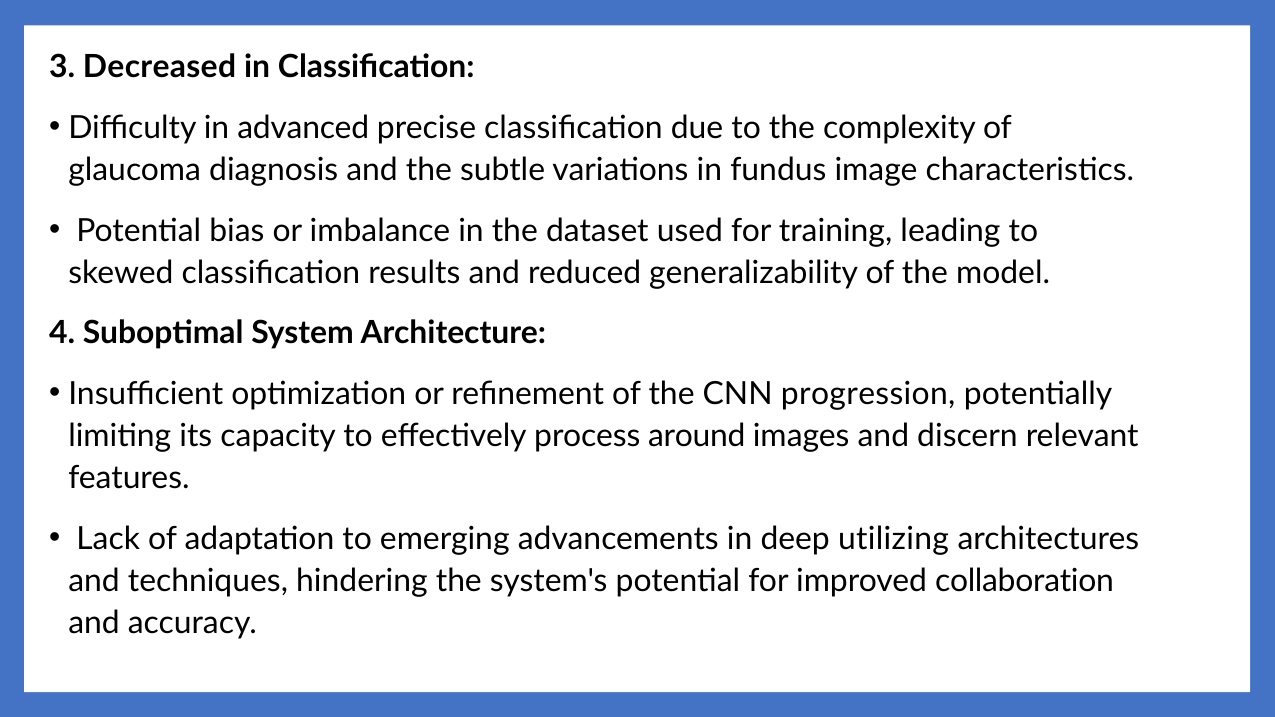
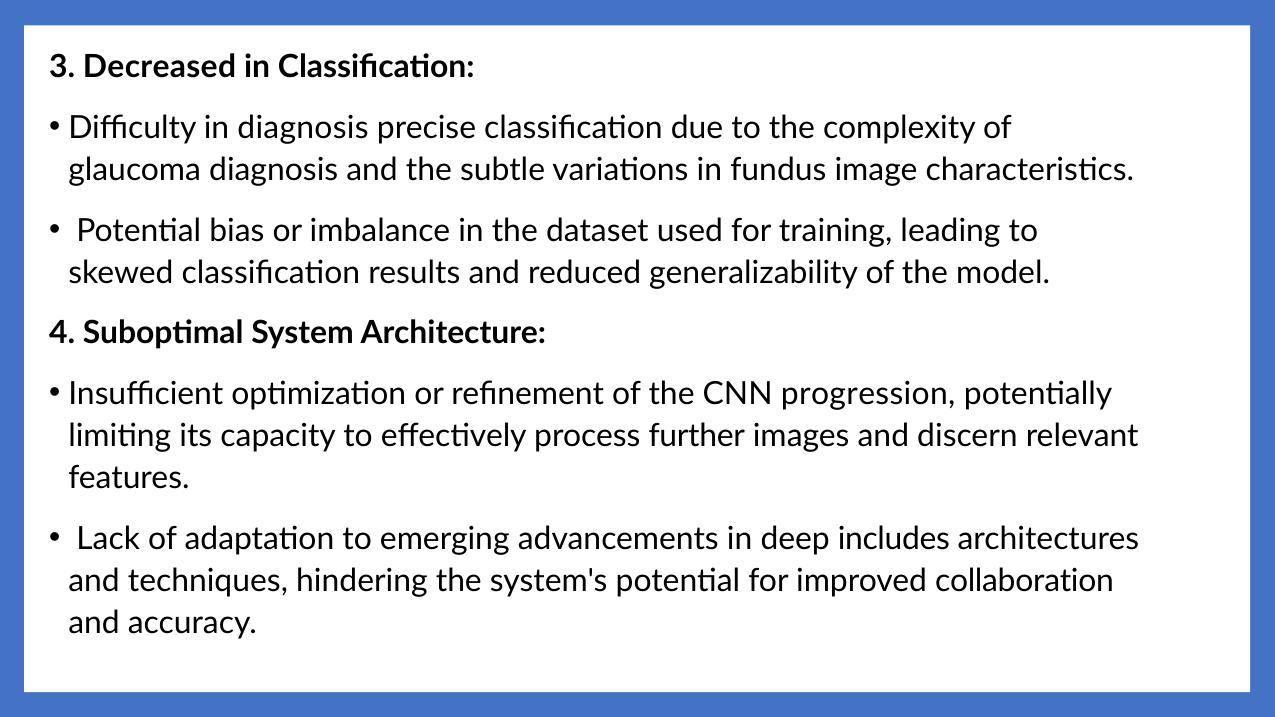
in advanced: advanced -> diagnosis
around: around -> further
utilizing: utilizing -> includes
